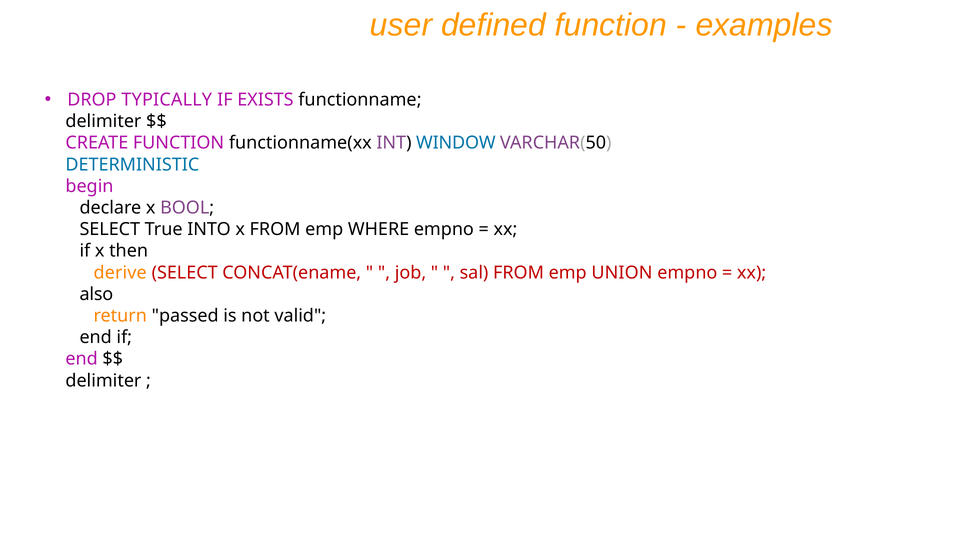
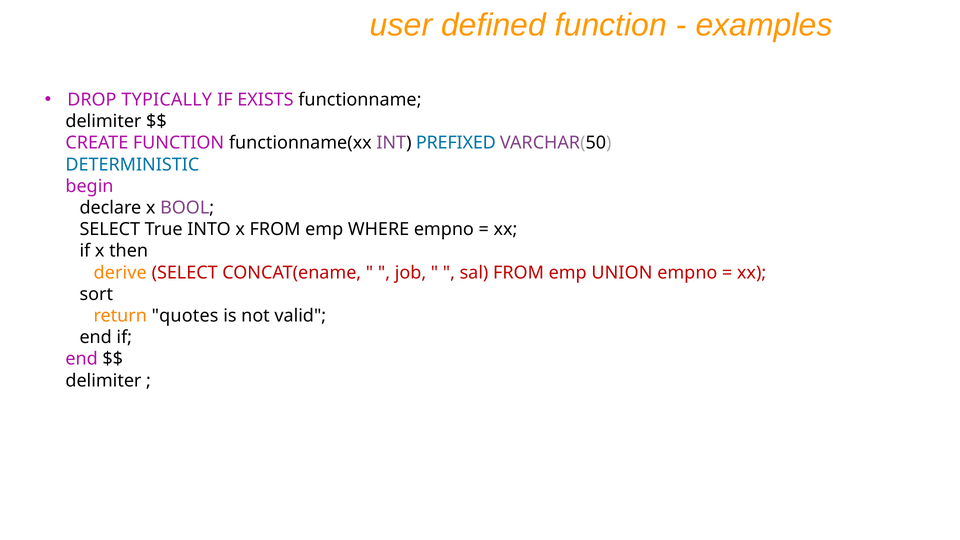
WINDOW: WINDOW -> PREFIXED
also: also -> sort
passed: passed -> quotes
